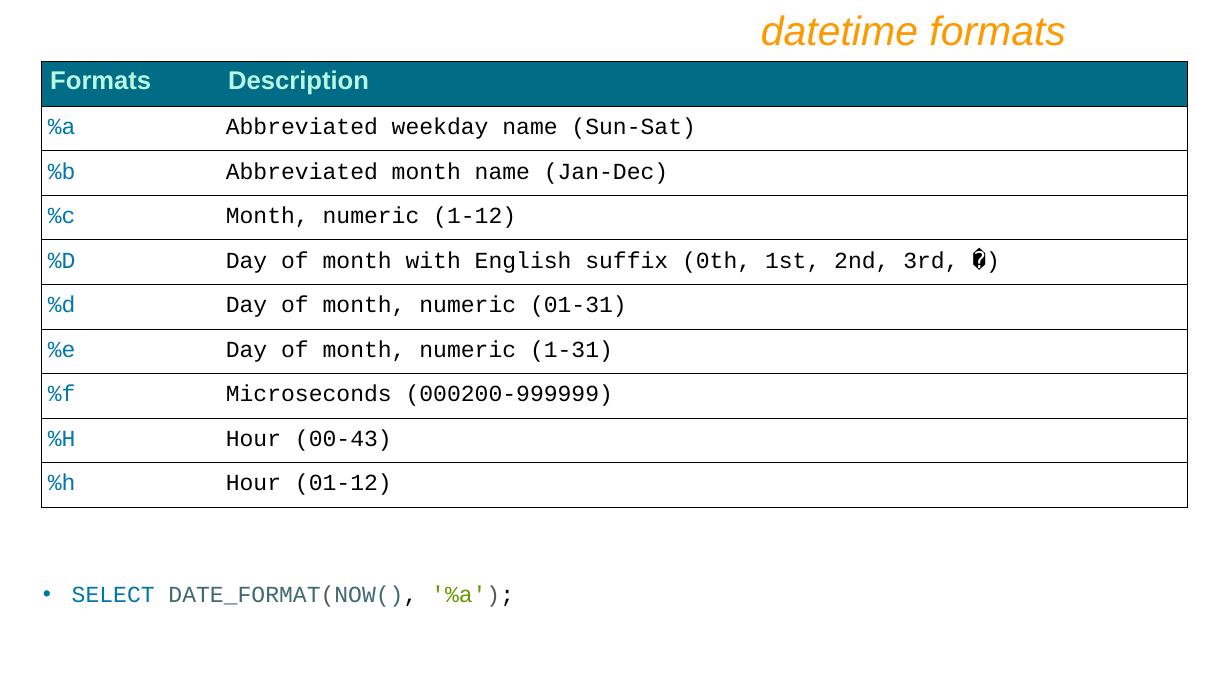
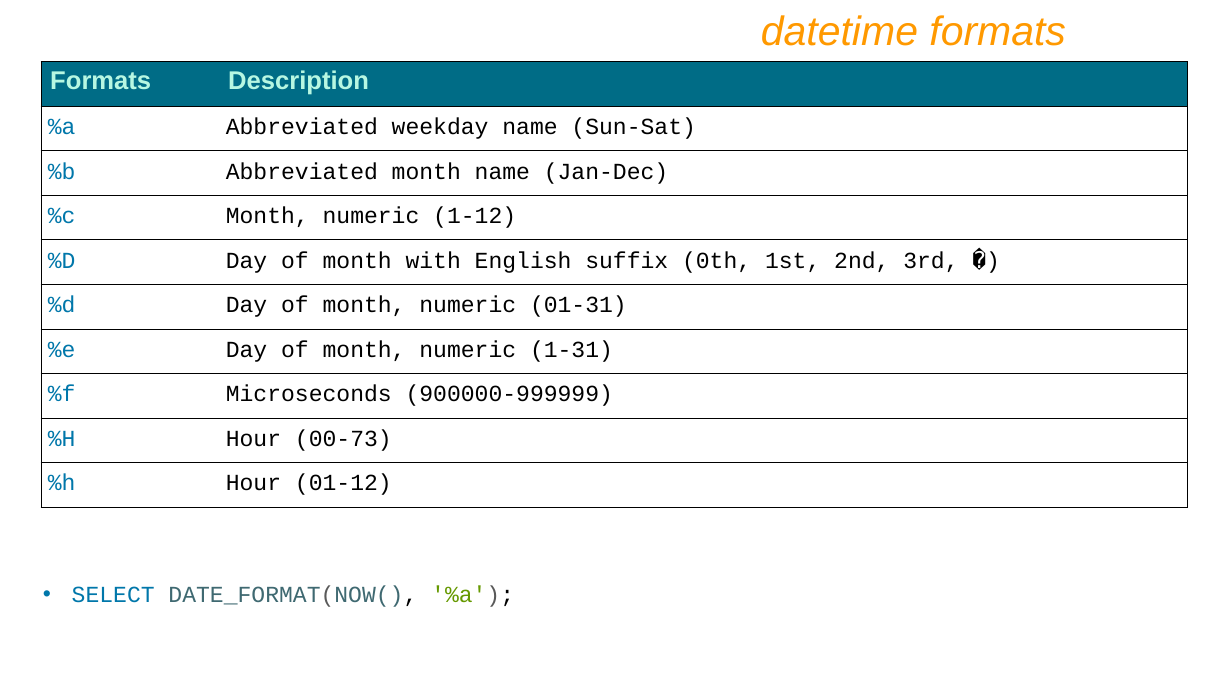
000200-999999: 000200-999999 -> 900000-999999
00-43: 00-43 -> 00-73
